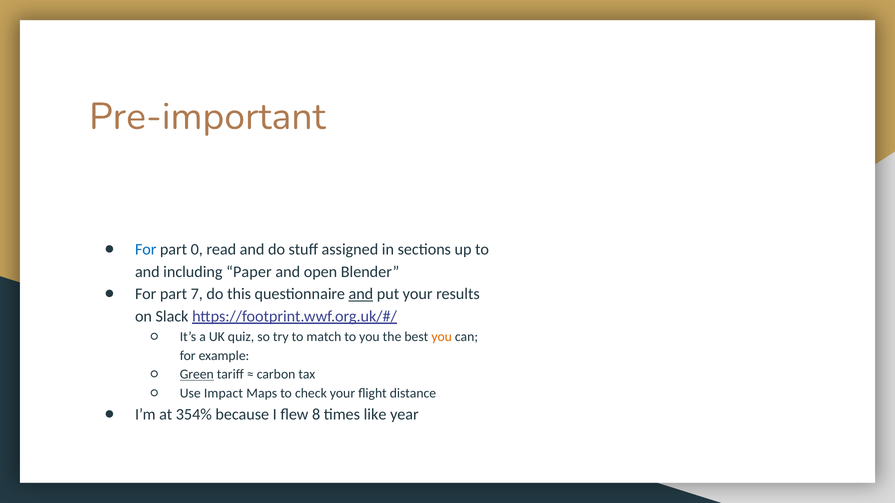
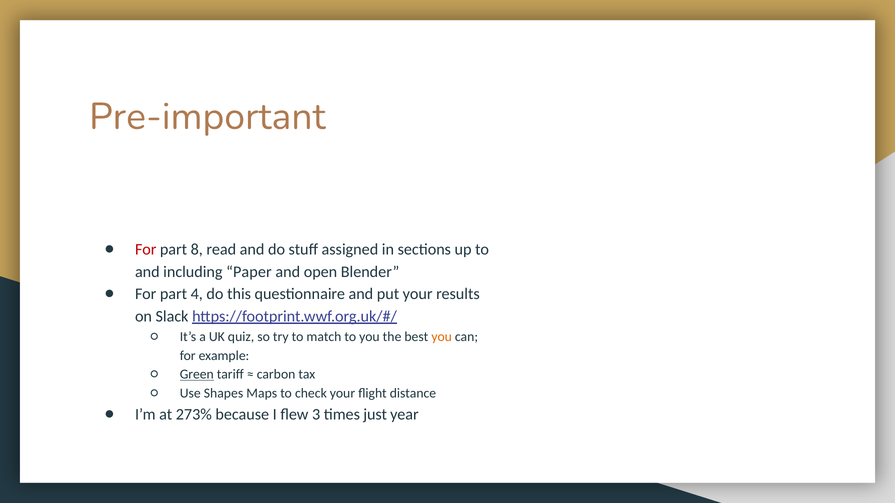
For at (146, 250) colour: blue -> red
0: 0 -> 8
7: 7 -> 4
and at (361, 294) underline: present -> none
Impact: Impact -> Shapes
354%: 354% -> 273%
8: 8 -> 3
like: like -> just
